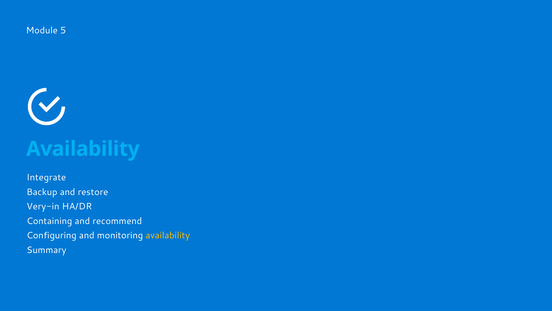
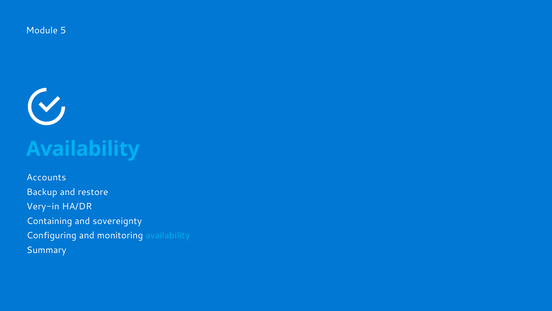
Integrate: Integrate -> Accounts
recommend: recommend -> sovereignty
availability at (168, 235) colour: yellow -> light blue
